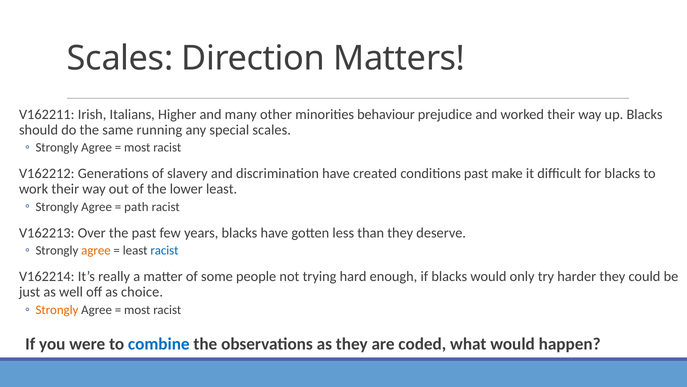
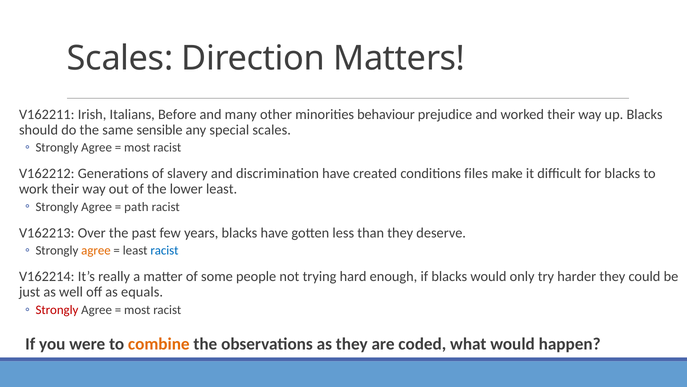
Higher: Higher -> Before
running: running -> sensible
conditions past: past -> files
choice: choice -> equals
Strongly at (57, 309) colour: orange -> red
combine colour: blue -> orange
